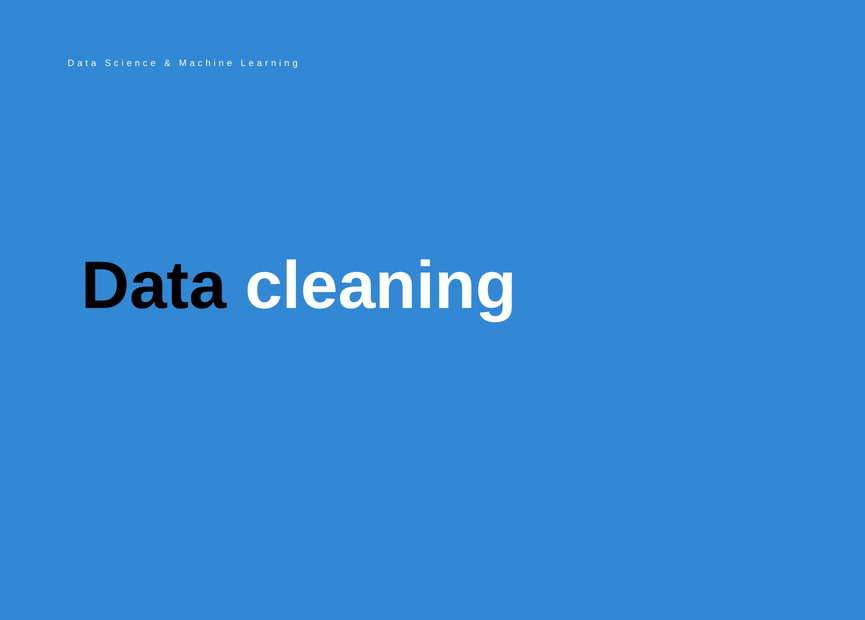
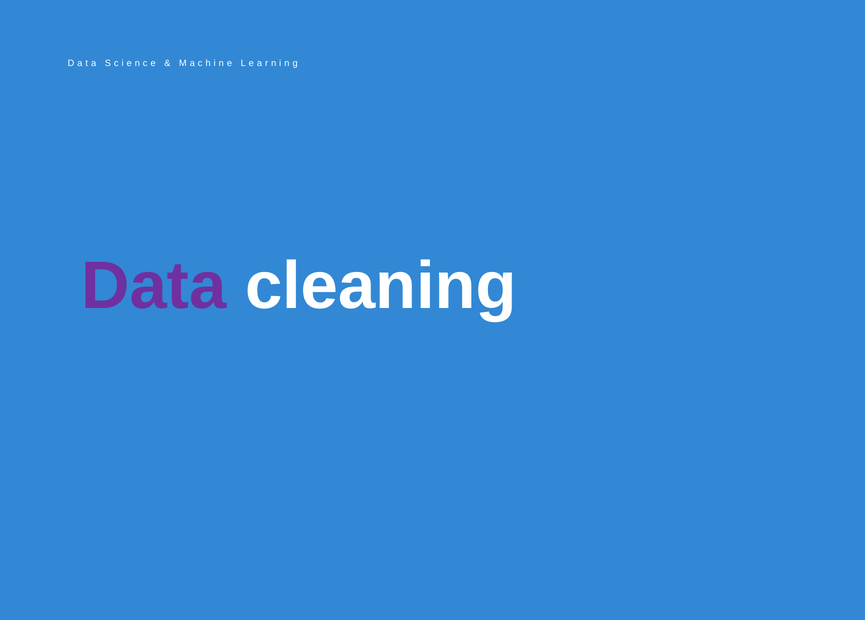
Data colour: black -> purple
